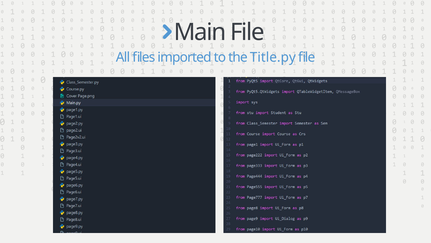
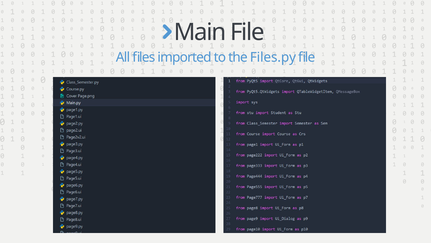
Title.py: Title.py -> Files.py
